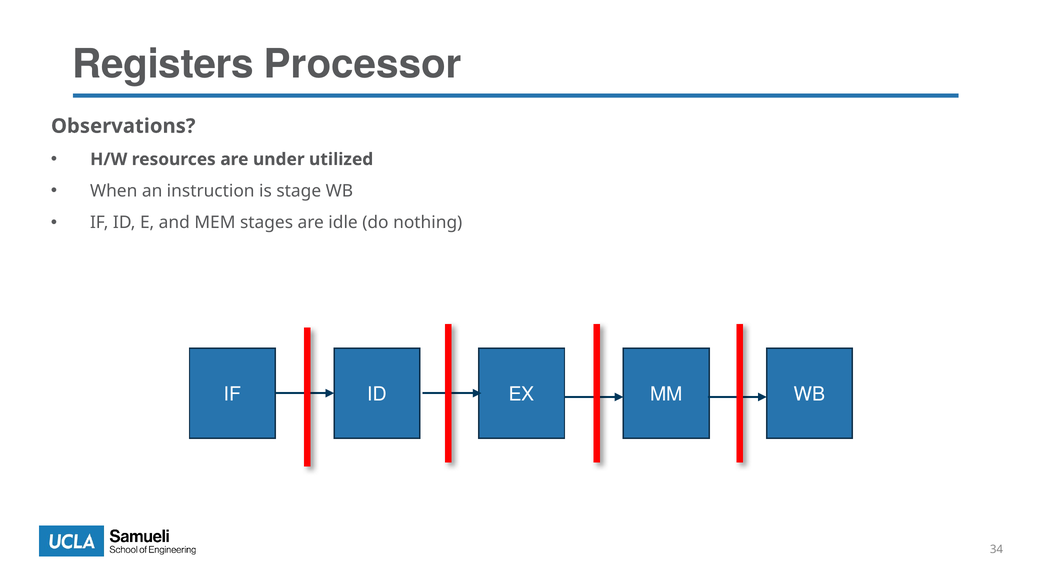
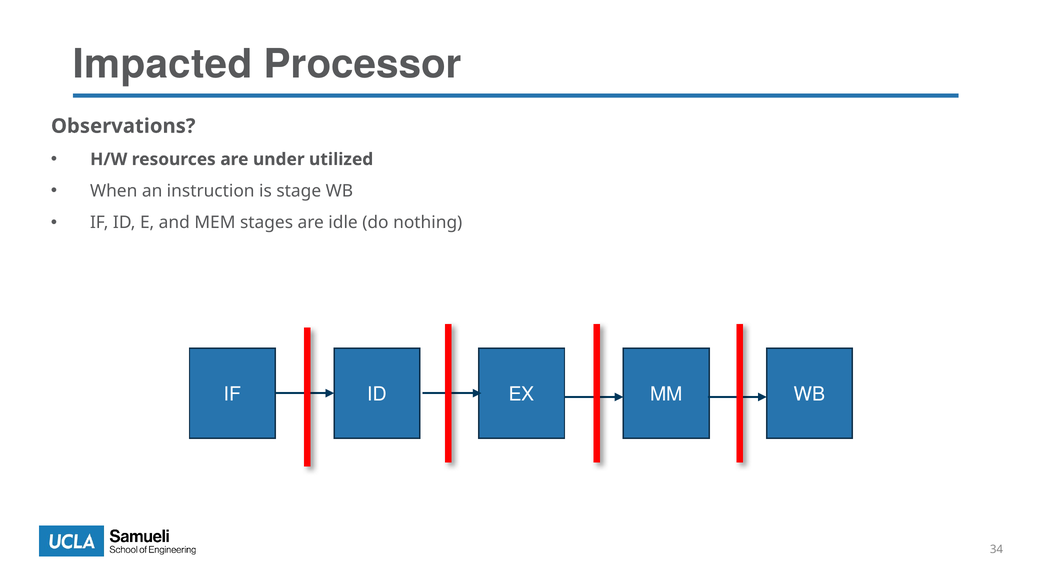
Registers: Registers -> Impacted
